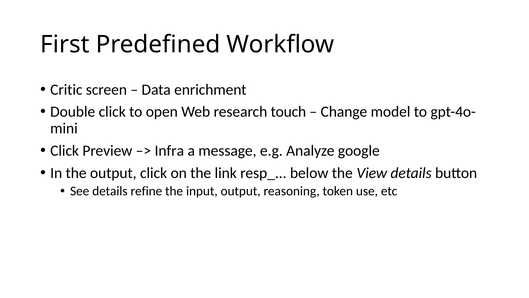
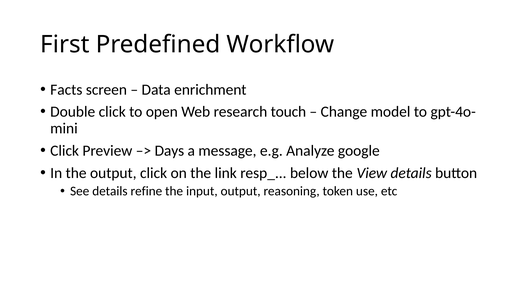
Critic: Critic -> Facts
Infra: Infra -> Days
